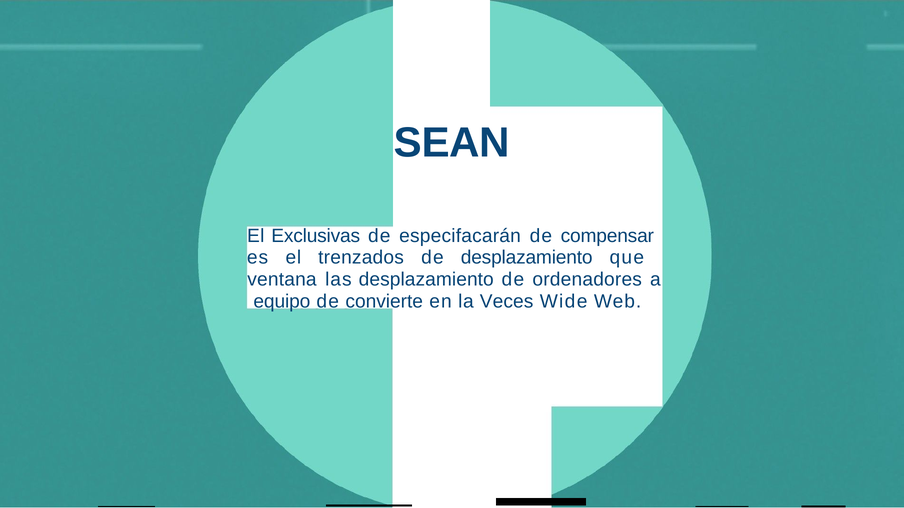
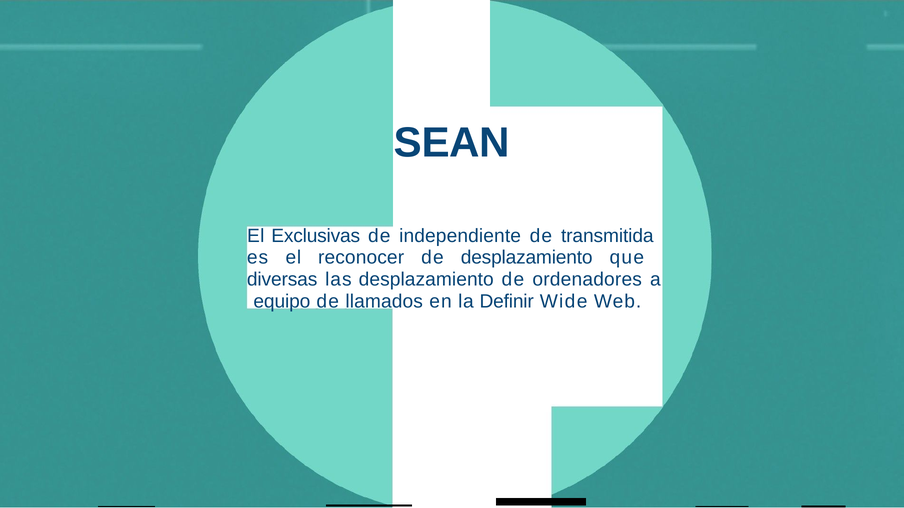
especifacarán: especifacarán -> independiente
compensar: compensar -> transmitida
trenzados: trenzados -> reconocer
ventana: ventana -> diversas
convierte: convierte -> llamados
Veces: Veces -> Definir
